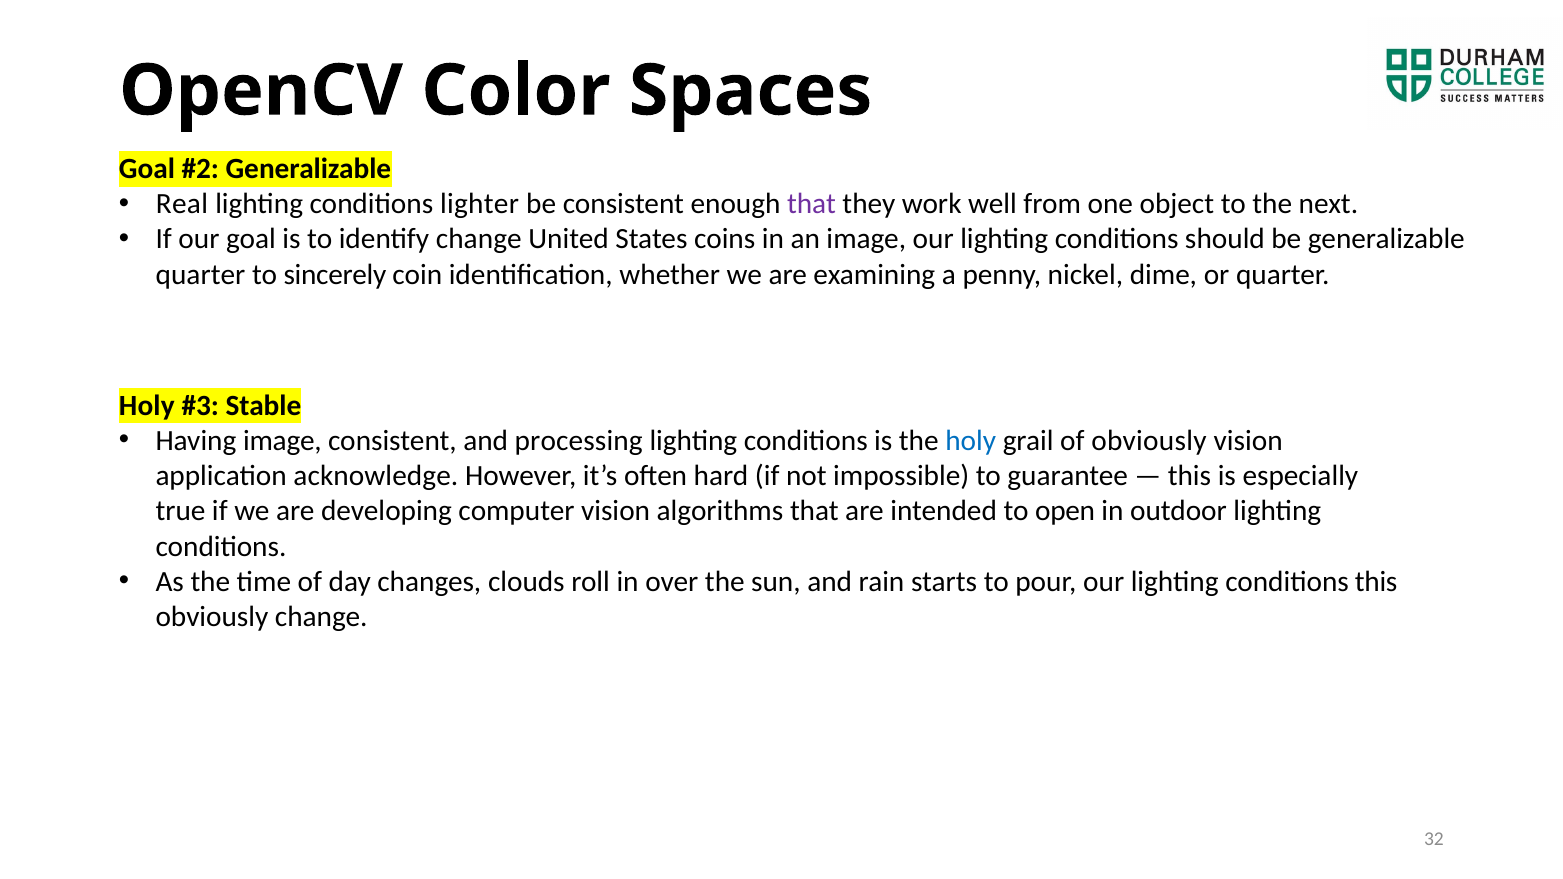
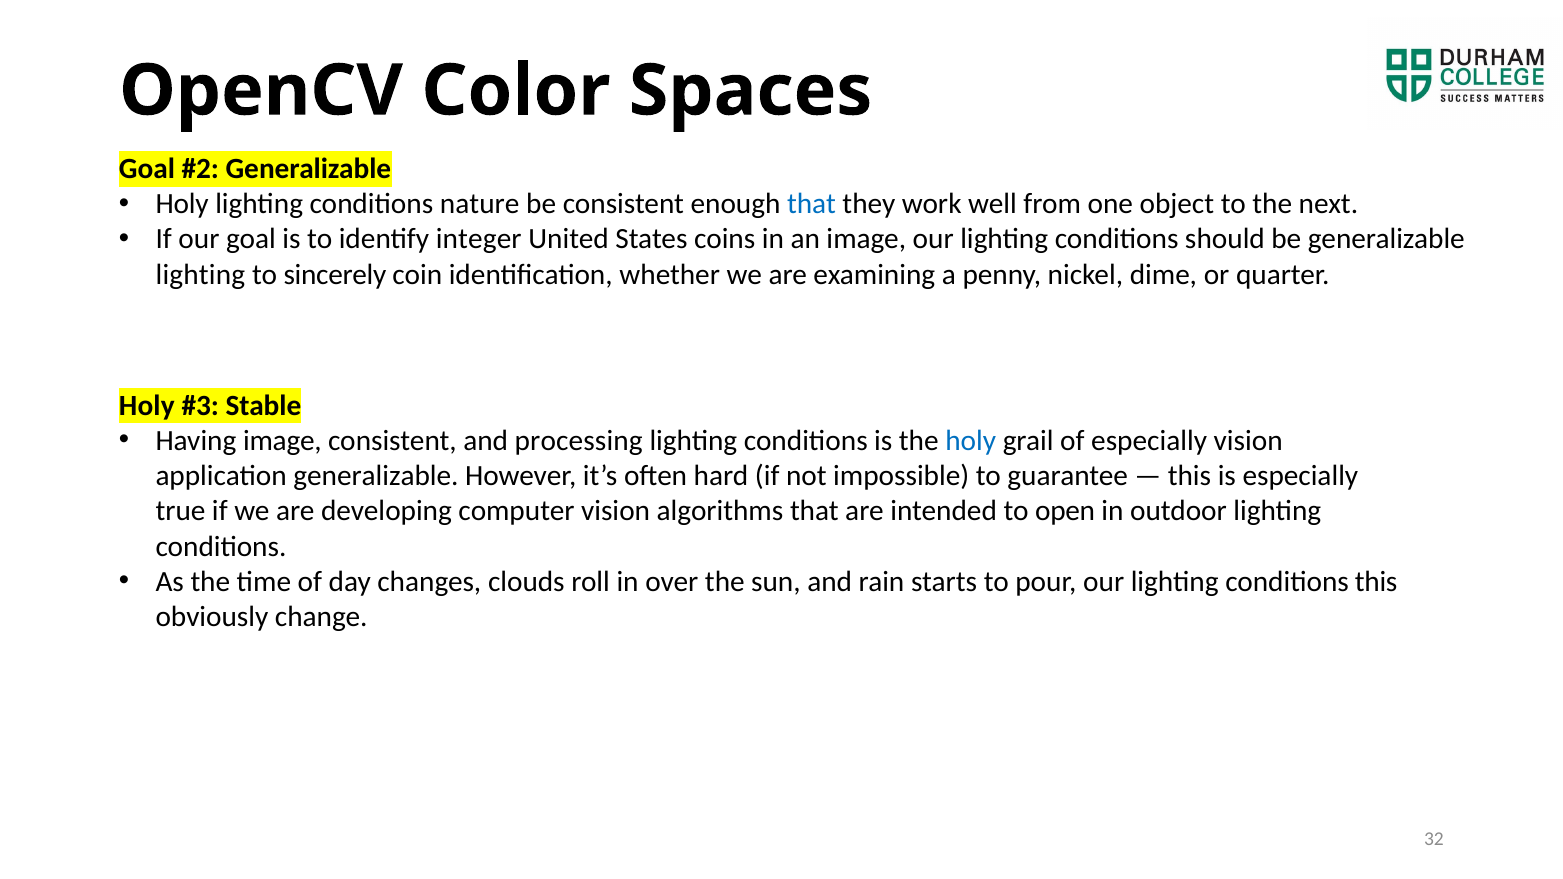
Real at (182, 204): Real -> Holy
lighter: lighter -> nature
that at (811, 204) colour: purple -> blue
identify change: change -> integer
quarter at (201, 275): quarter -> lighting
of obviously: obviously -> especially
application acknowledge: acknowledge -> generalizable
